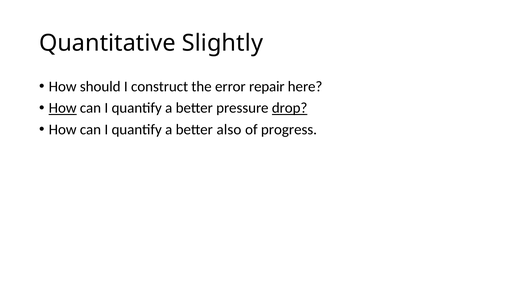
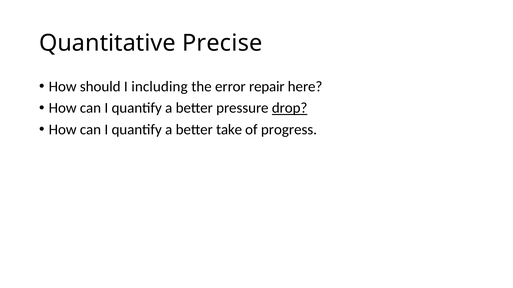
Slightly: Slightly -> Precise
construct: construct -> including
How at (63, 108) underline: present -> none
also: also -> take
